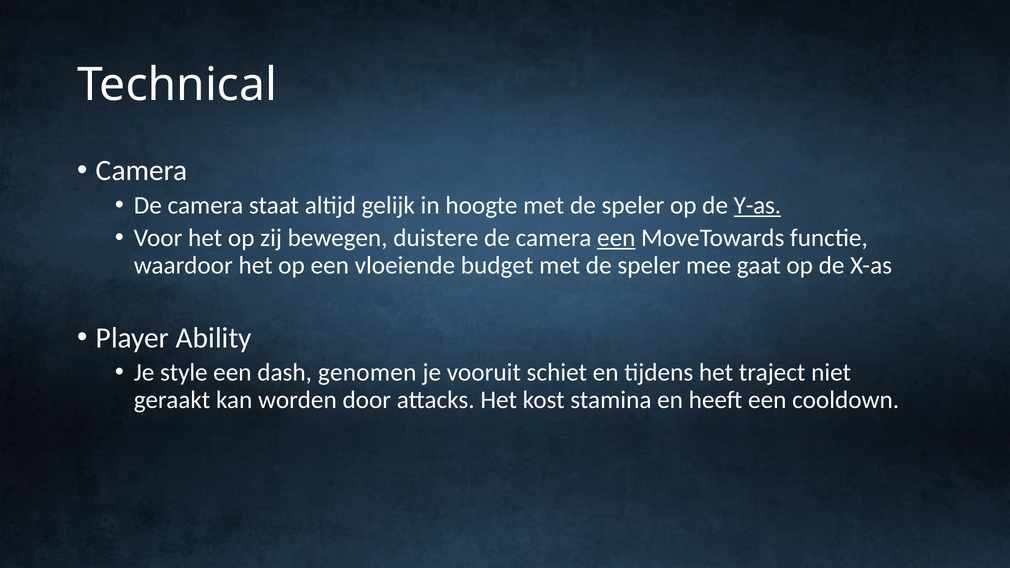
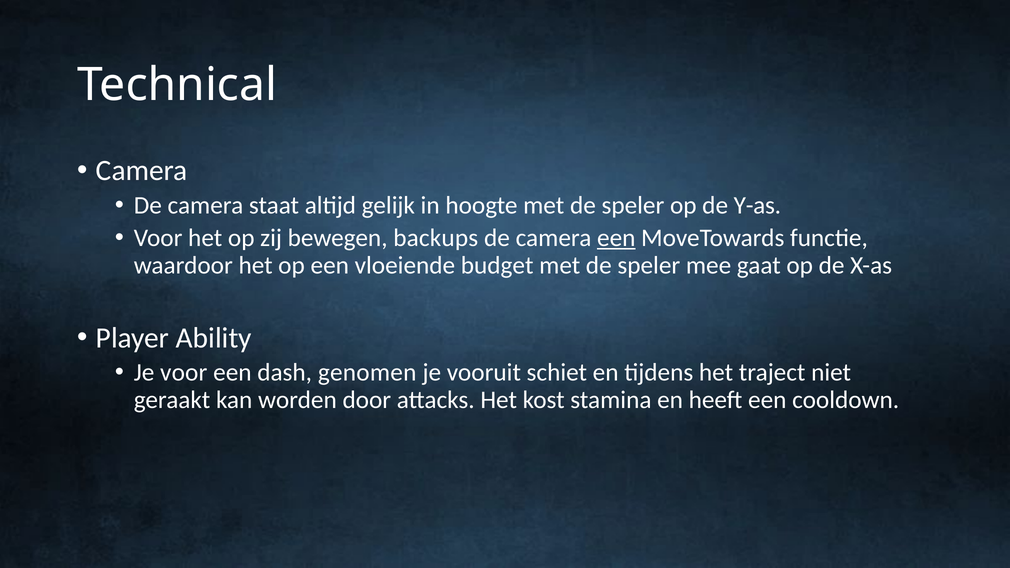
Y-as underline: present -> none
duistere: duistere -> backups
Je style: style -> voor
